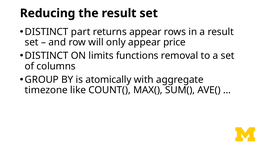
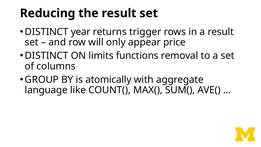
part: part -> year
returns appear: appear -> trigger
timezone: timezone -> language
